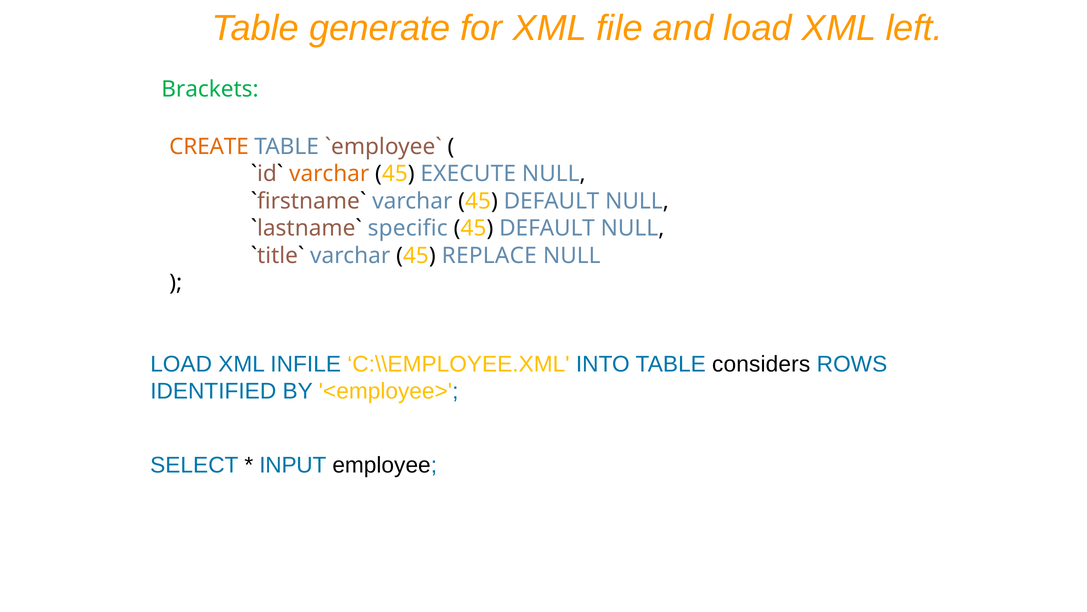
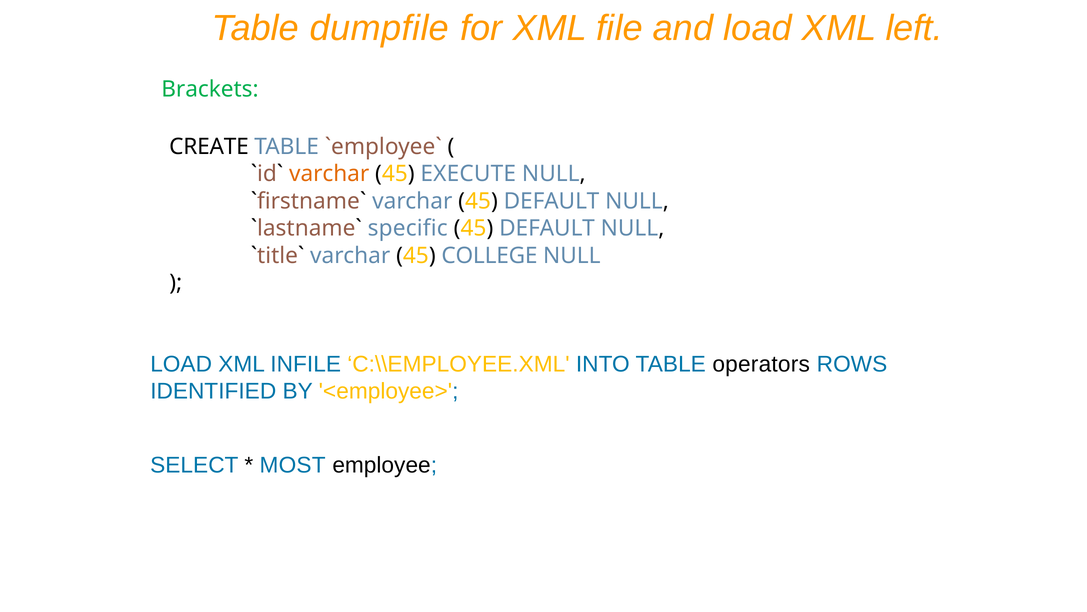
generate: generate -> dumpfile
CREATE colour: orange -> black
REPLACE: REPLACE -> COLLEGE
considers: considers -> operators
INPUT: INPUT -> MOST
